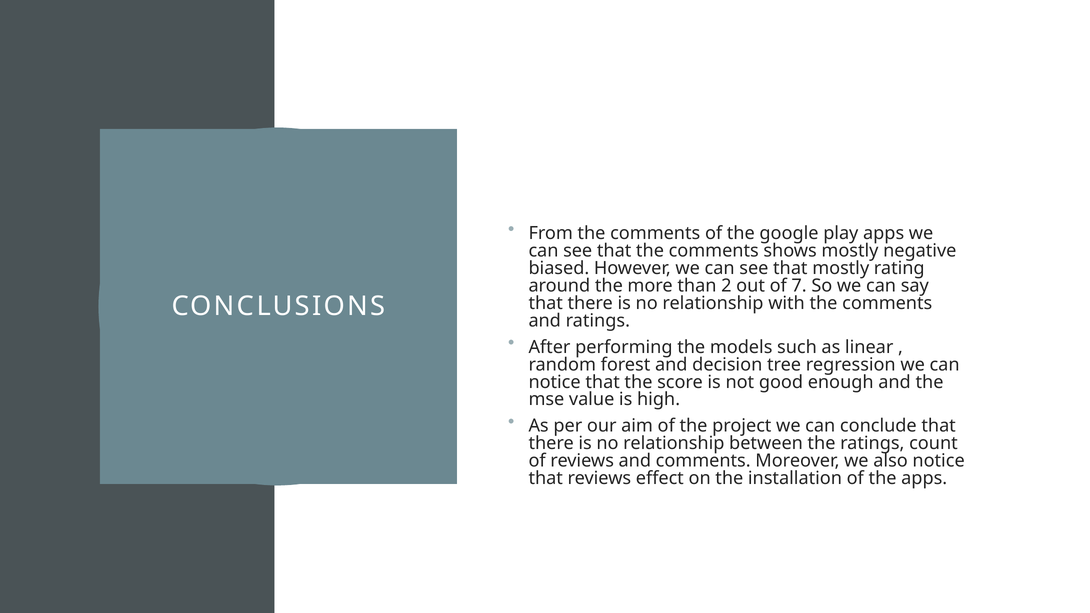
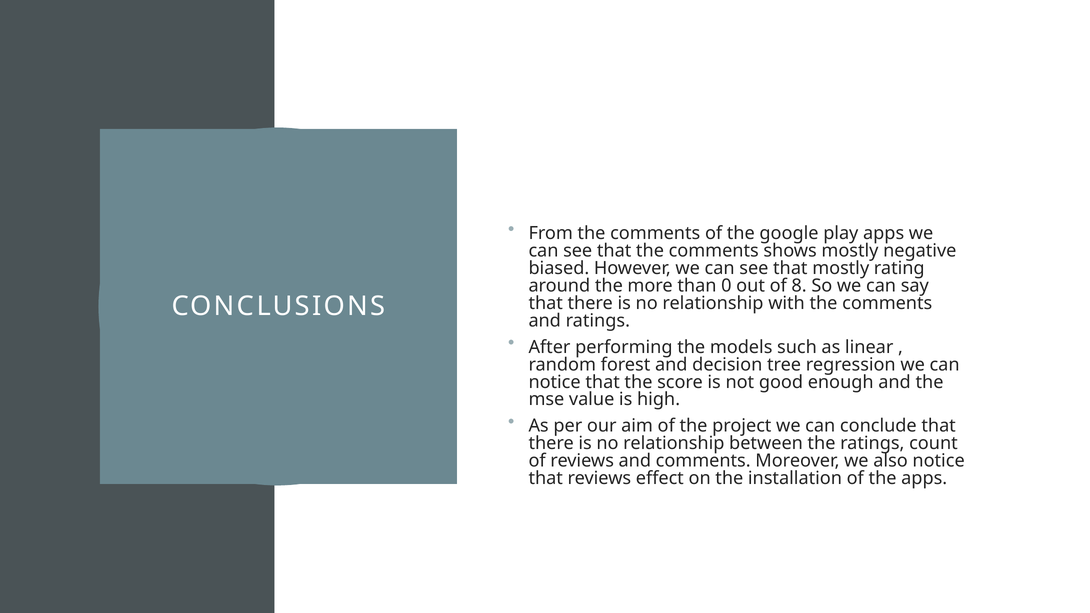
2: 2 -> 0
7: 7 -> 8
